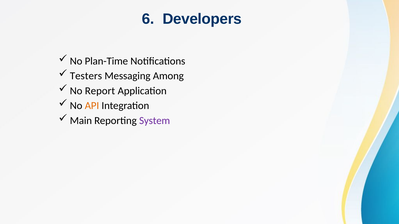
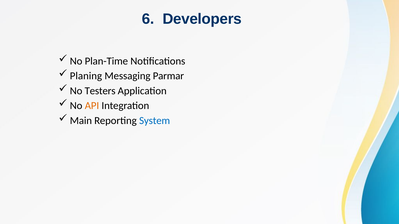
Testers: Testers -> Planing
Among: Among -> Parmar
Report: Report -> Testers
System colour: purple -> blue
